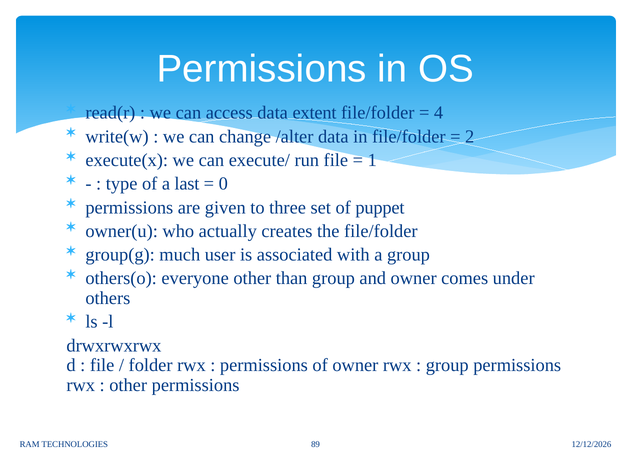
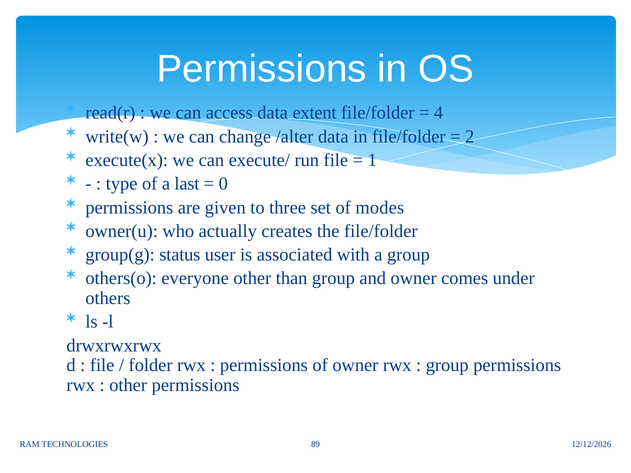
puppet: puppet -> modes
much: much -> status
